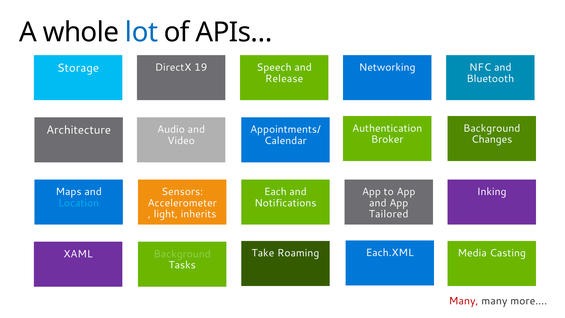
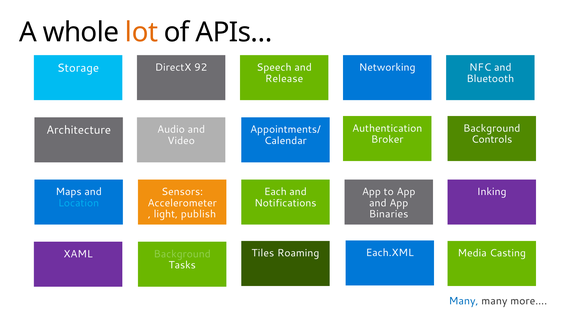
lot colour: blue -> orange
19: 19 -> 92
Changes: Changes -> Controls
inherits: inherits -> publish
Tailored: Tailored -> Binaries
Take: Take -> Tiles
Many at (464, 301) colour: red -> blue
